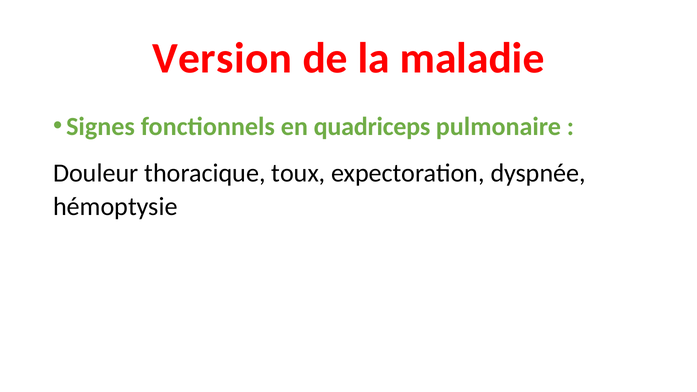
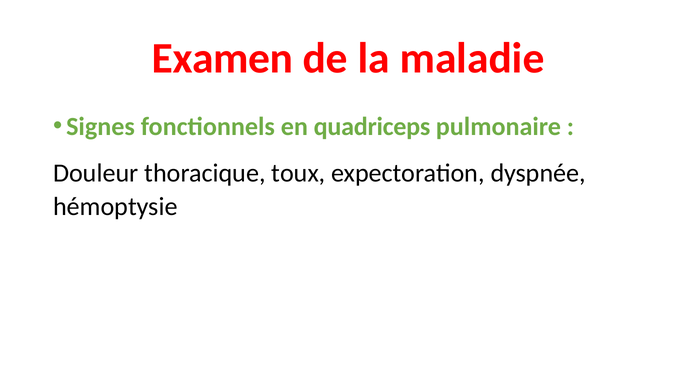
Version: Version -> Examen
